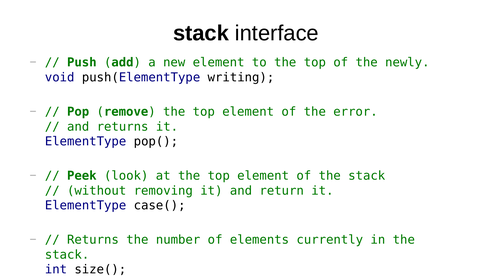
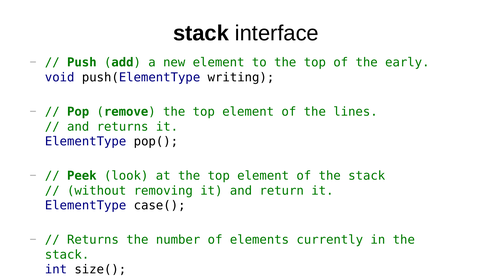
newly: newly -> early
error: error -> lines
